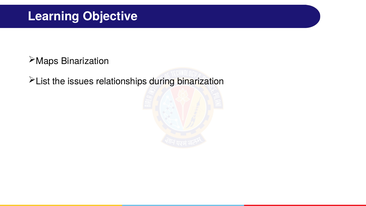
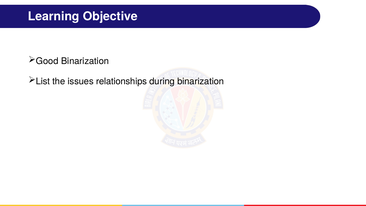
Maps: Maps -> Good
